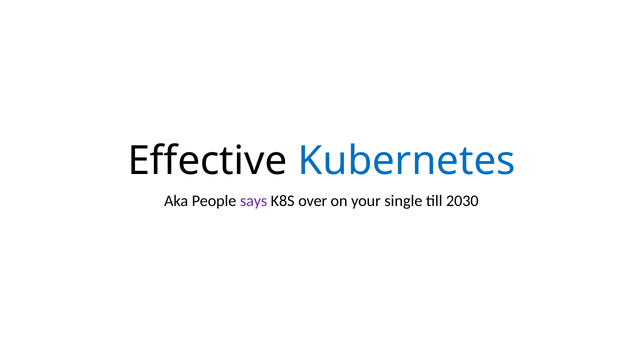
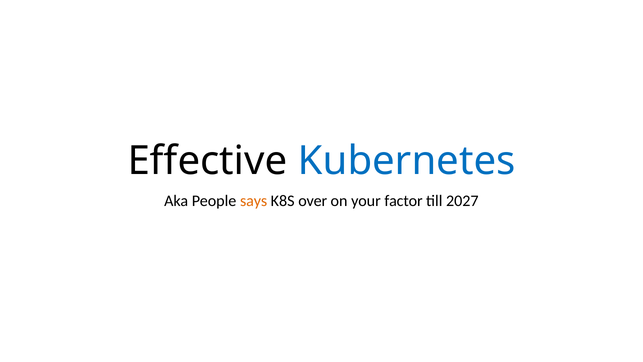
says colour: purple -> orange
single: single -> factor
2030: 2030 -> 2027
